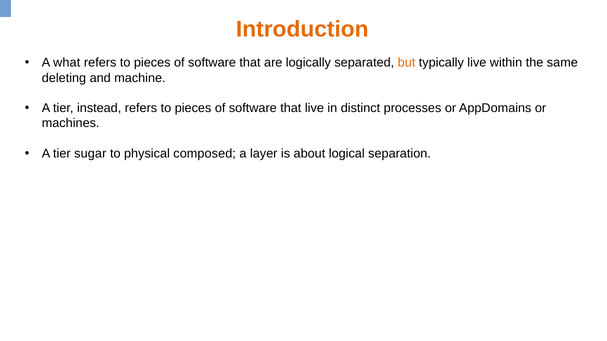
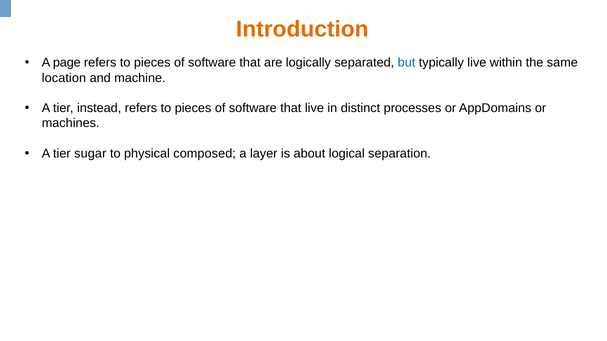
what: what -> page
but colour: orange -> blue
deleting: deleting -> location
